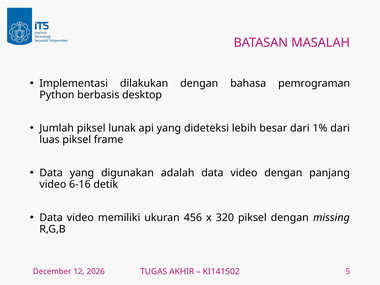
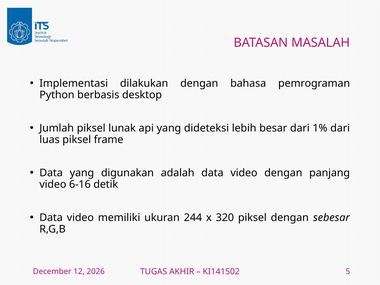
456: 456 -> 244
missing: missing -> sebesar
